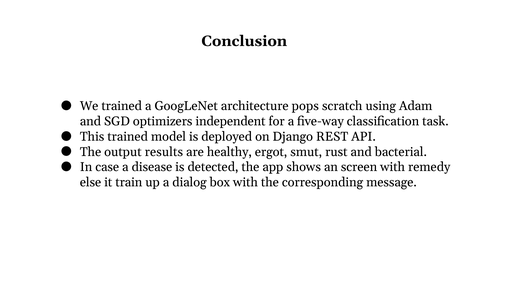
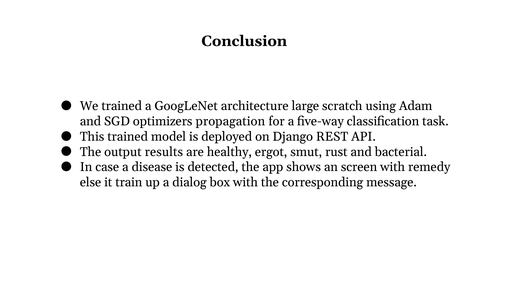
pops: pops -> large
independent: independent -> propagation
